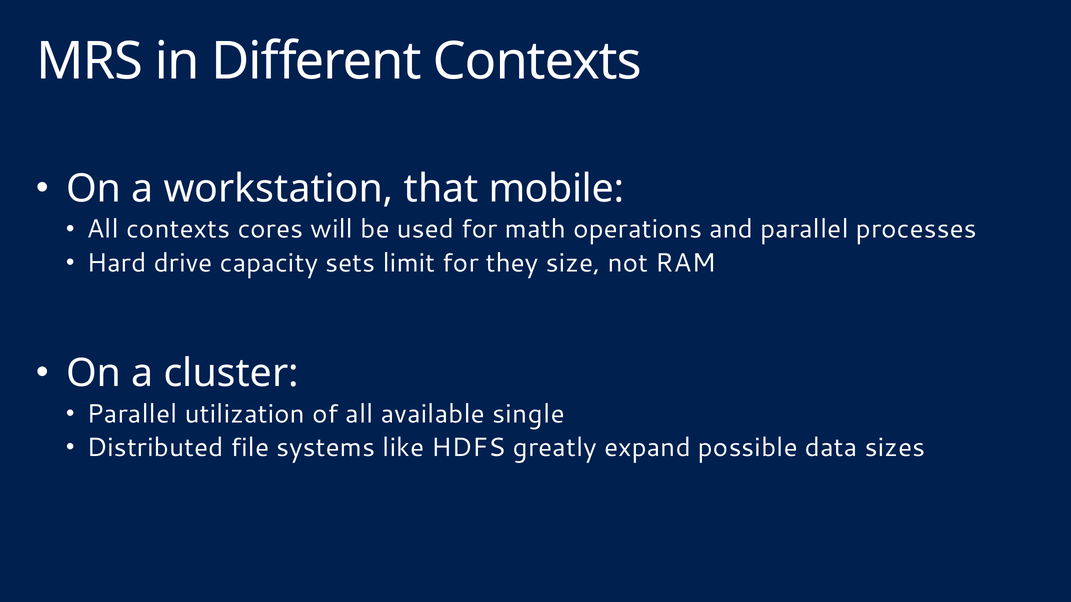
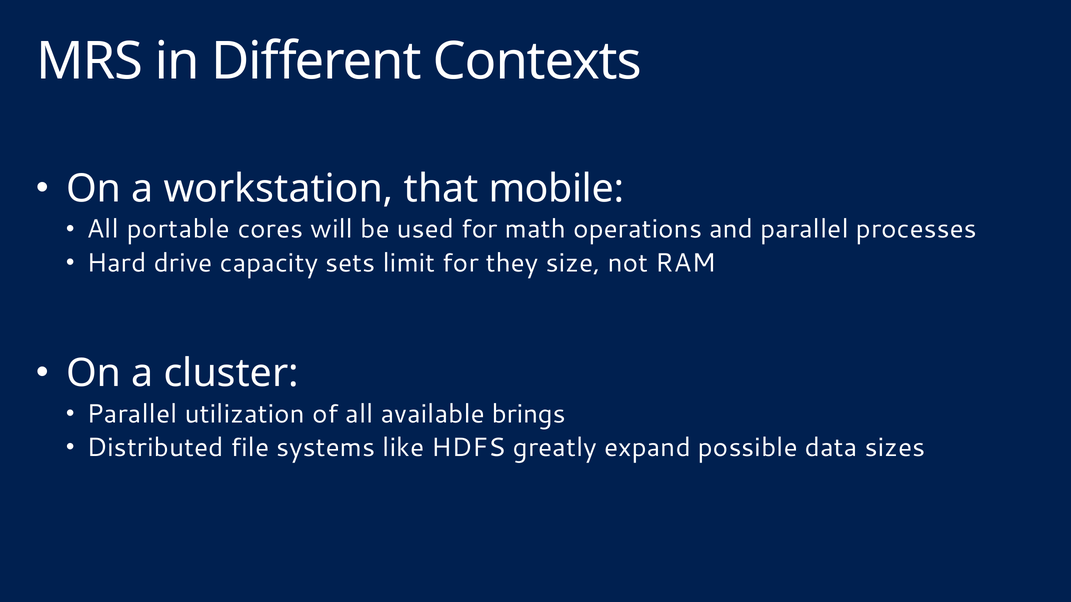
All contexts: contexts -> portable
single: single -> brings
